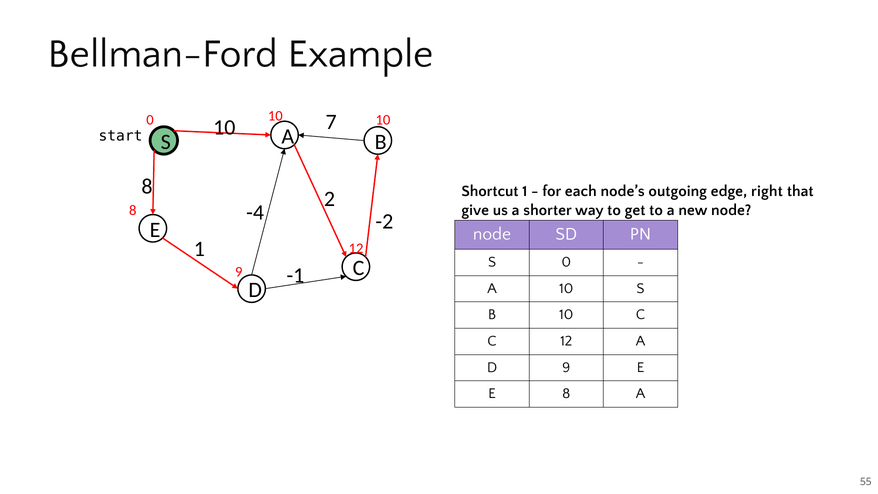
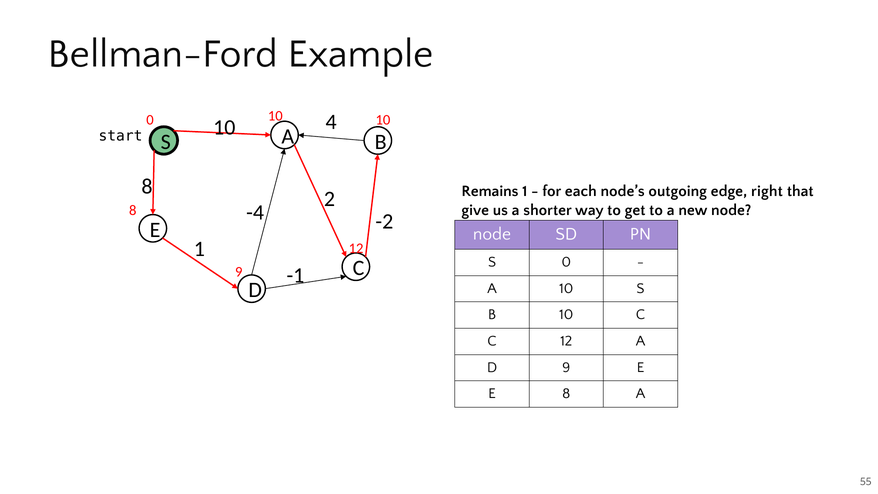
7: 7 -> 4
Shortcut: Shortcut -> Remains
